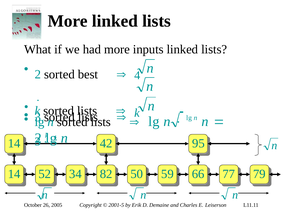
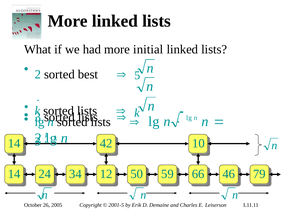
inputs: inputs -> initial
4: 4 -> 5
95: 95 -> 10
52: 52 -> 24
82: 82 -> 12
77: 77 -> 46
